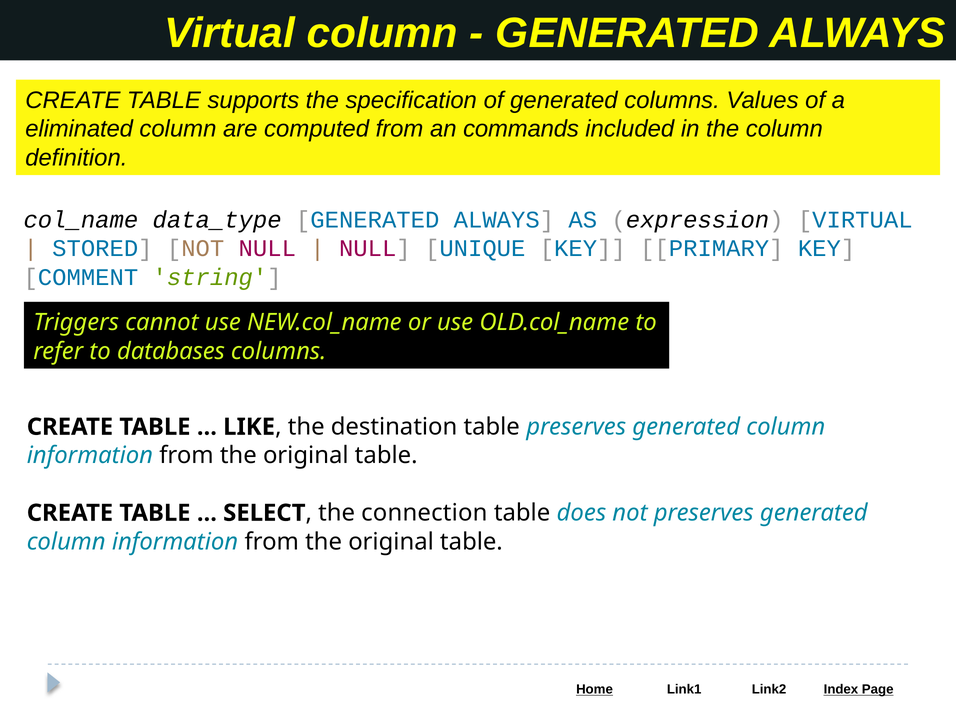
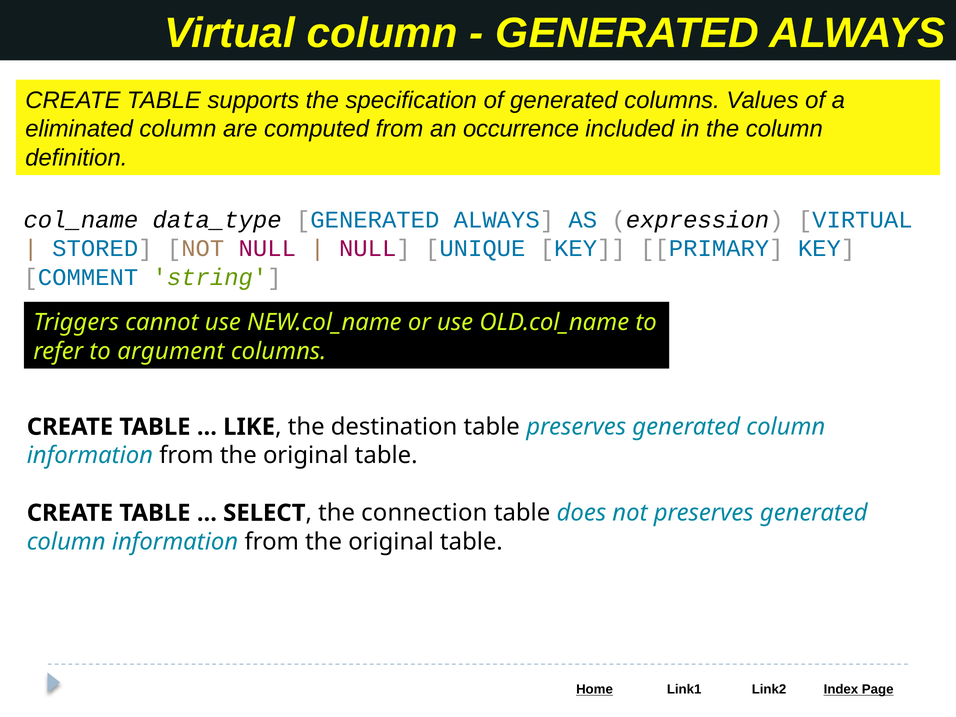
commands: commands -> occurrence
databases: databases -> argument
